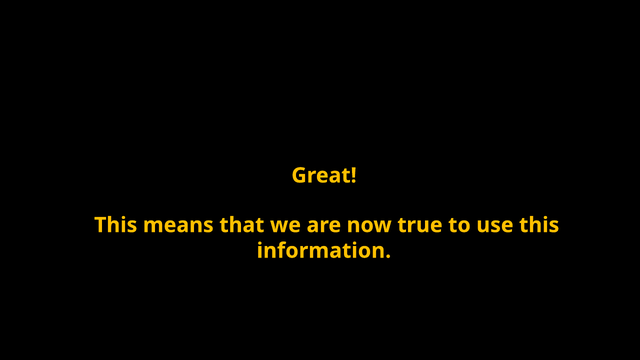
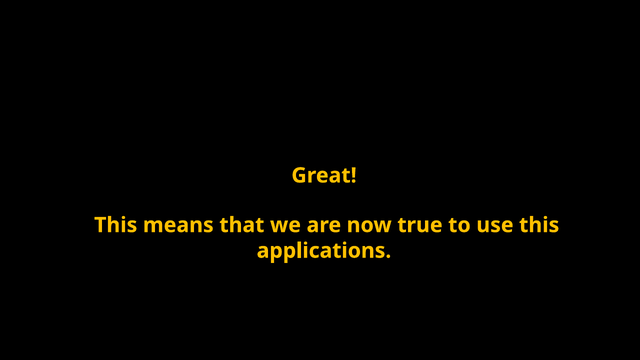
information: information -> applications
